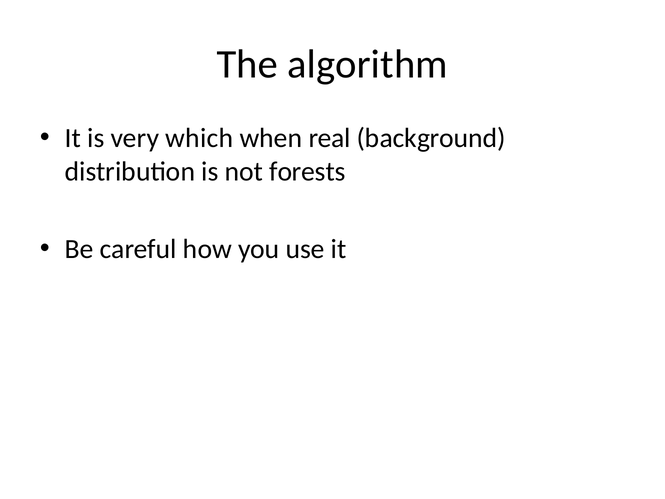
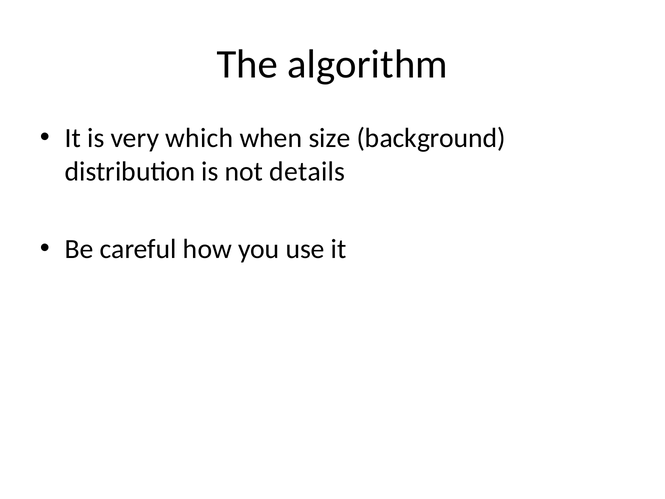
real: real -> size
forests: forests -> details
